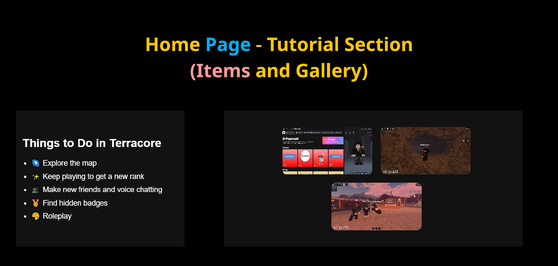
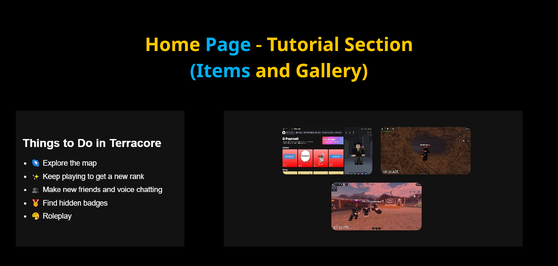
Items colour: pink -> light blue
